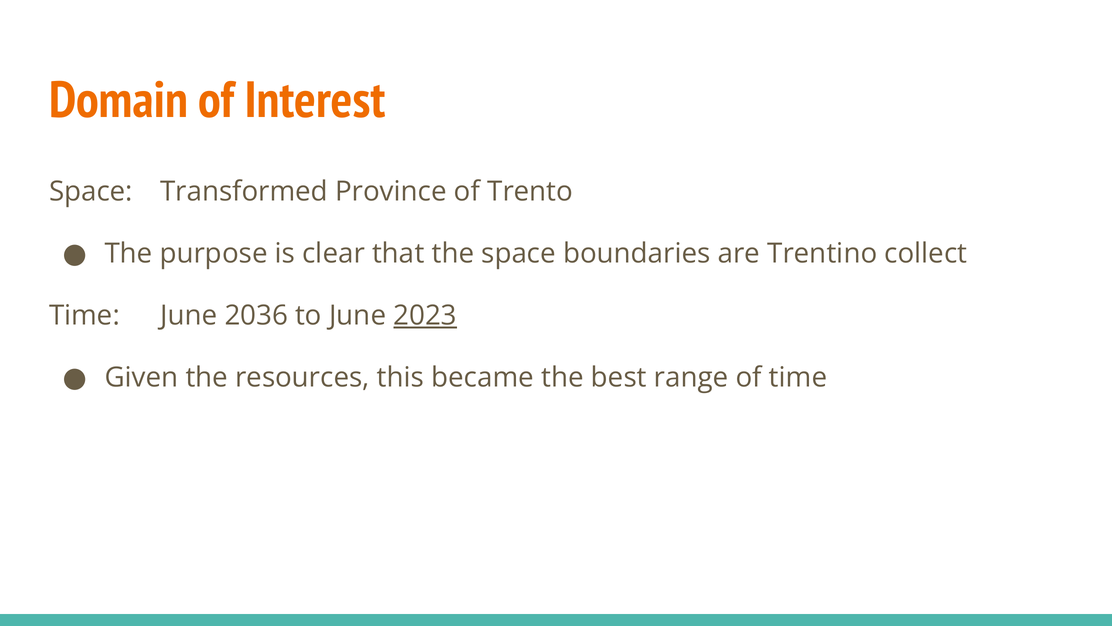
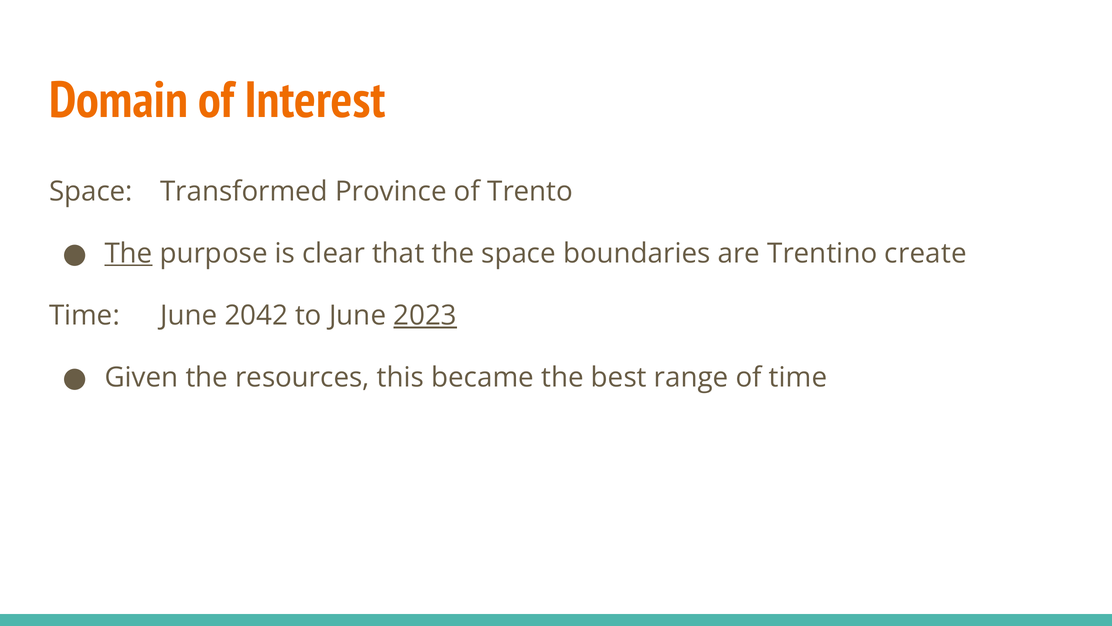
The at (129, 253) underline: none -> present
collect: collect -> create
2036: 2036 -> 2042
